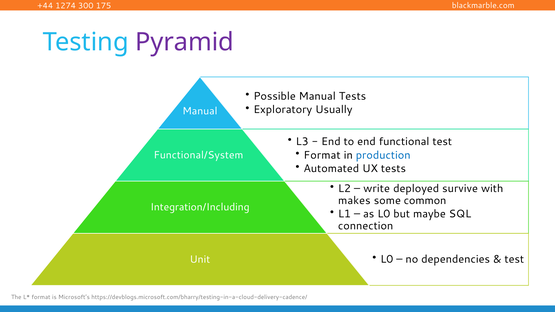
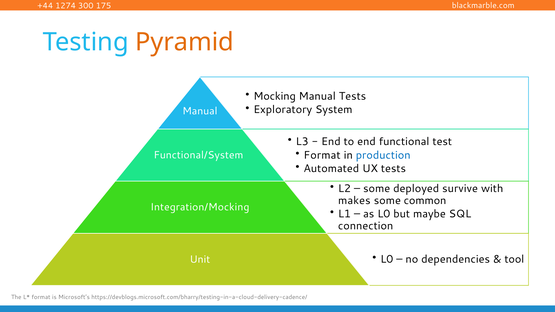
Pyramid colour: purple -> orange
Possible: Possible -> Mocking
Usually: Usually -> System
write at (377, 189): write -> some
Integration/Including: Integration/Including -> Integration/Mocking
test at (514, 259): test -> tool
